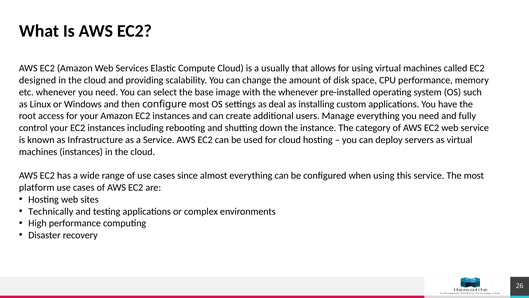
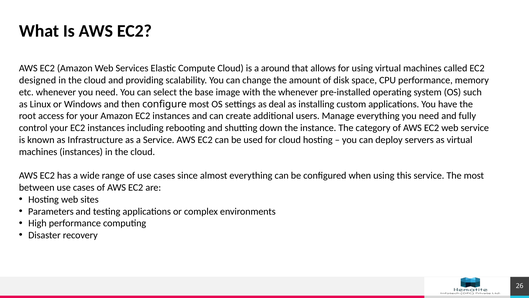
usually: usually -> around
platform: platform -> between
Technically: Technically -> Parameters
